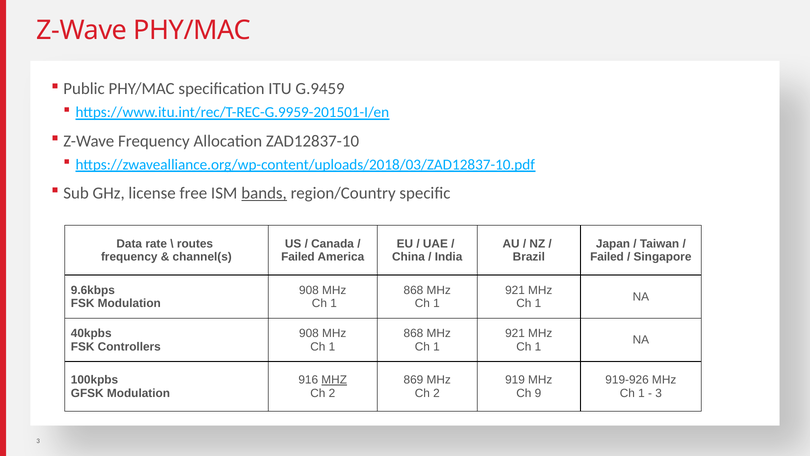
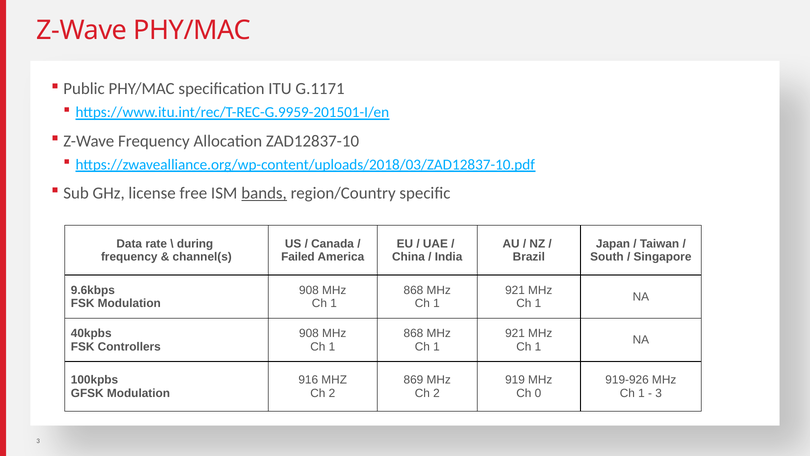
G.9459: G.9459 -> G.1171
routes: routes -> during
Failed at (607, 257): Failed -> South
MHZ at (334, 380) underline: present -> none
9: 9 -> 0
